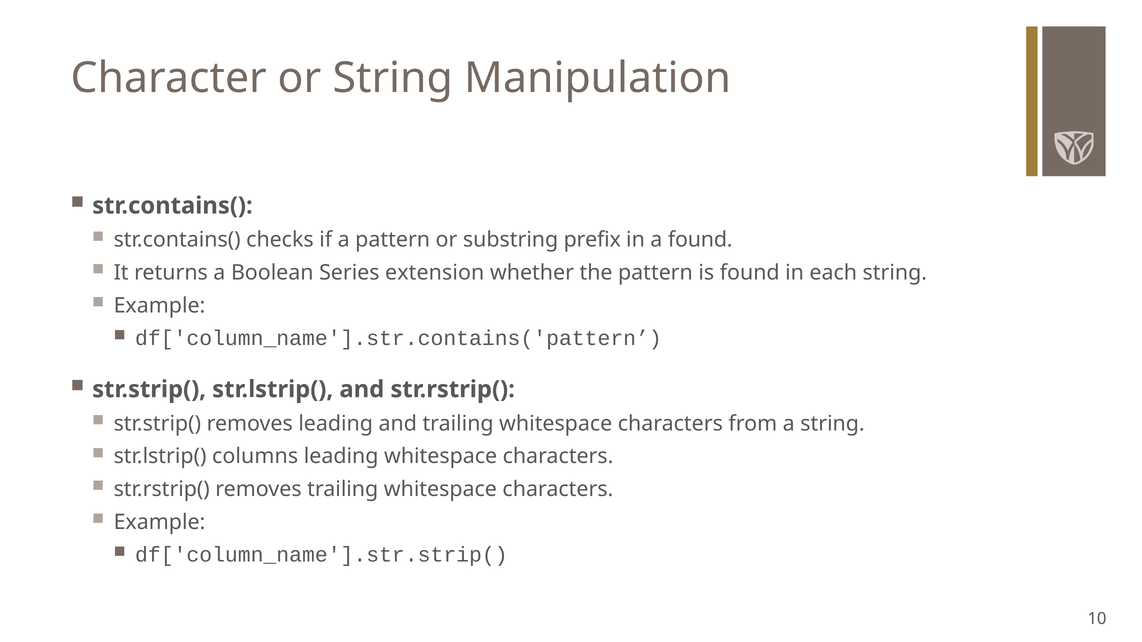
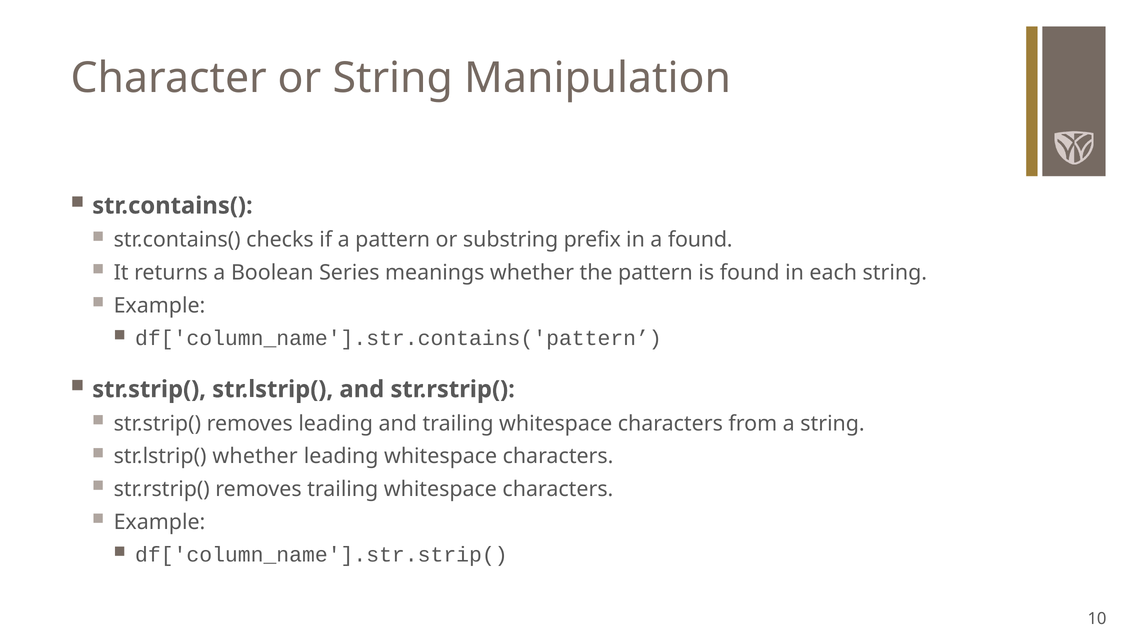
extension: extension -> meanings
str.lstrip( columns: columns -> whether
